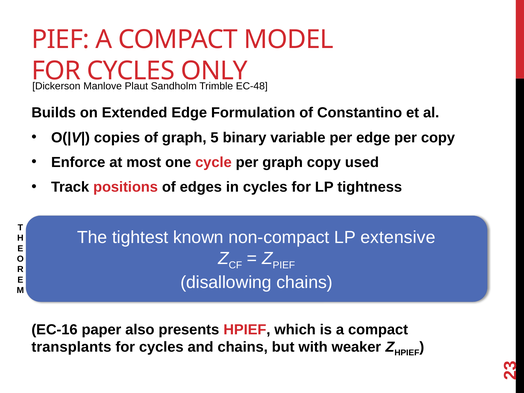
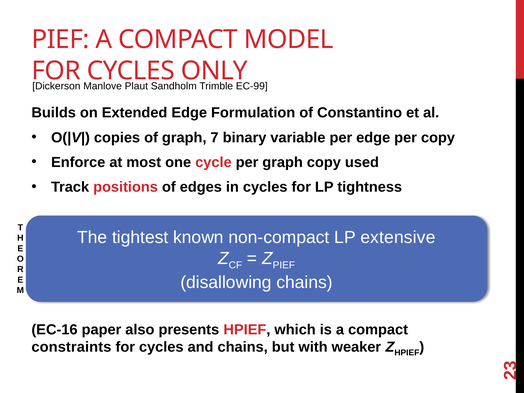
EC-48: EC-48 -> EC-99
5: 5 -> 7
transplants: transplants -> constraints
